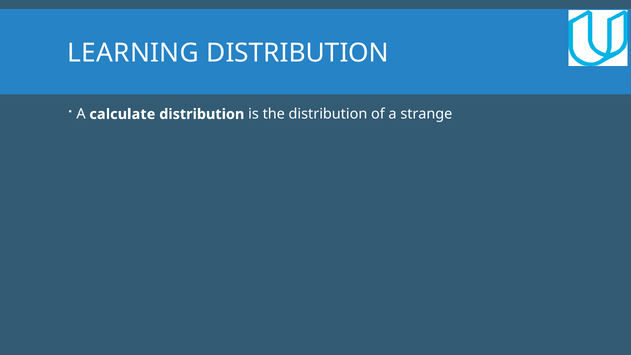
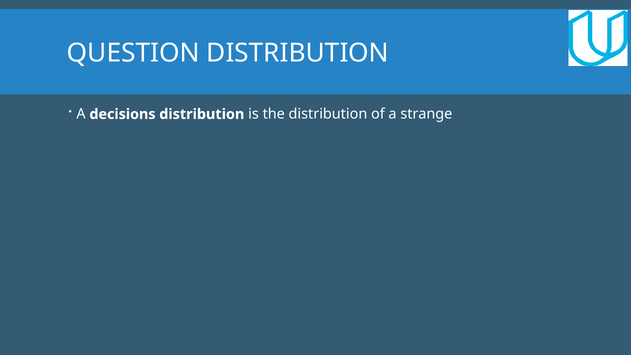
LEARNING: LEARNING -> QUESTION
calculate: calculate -> decisions
